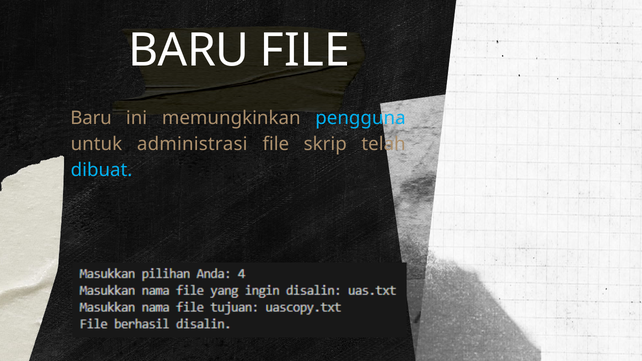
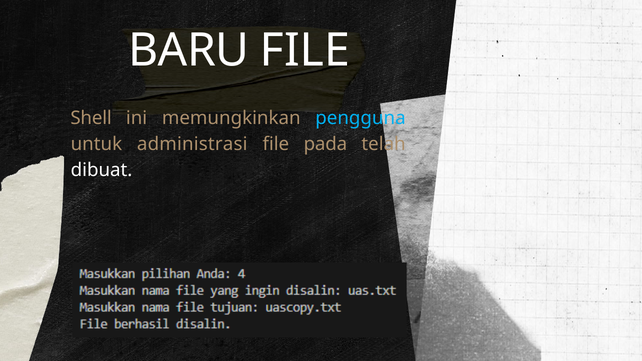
Baru at (91, 118): Baru -> Shell
skrip: skrip -> pada
dibuat colour: light blue -> white
